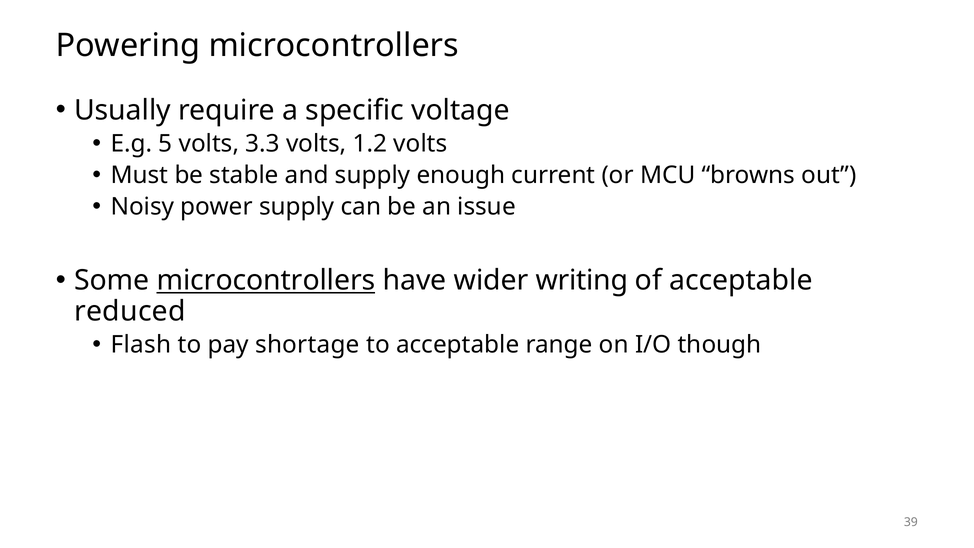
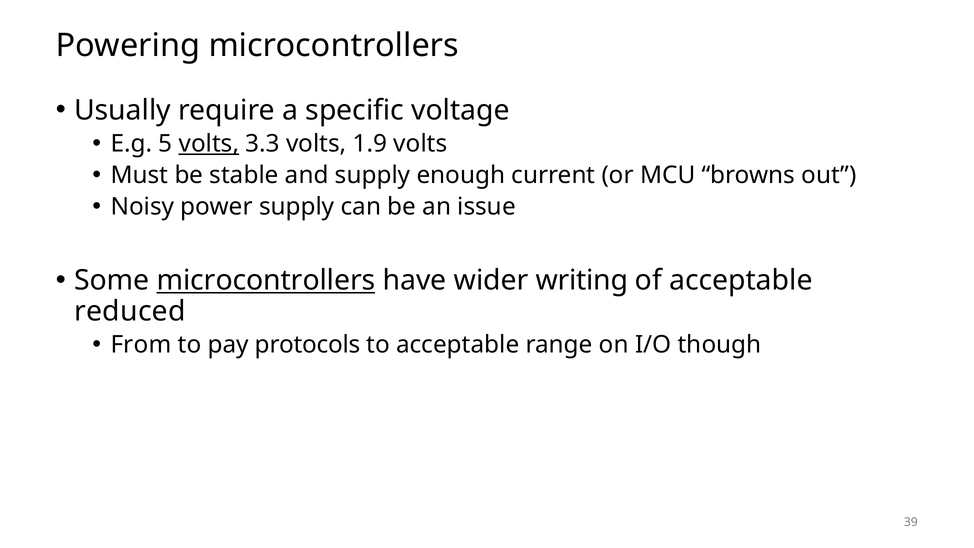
volts at (209, 144) underline: none -> present
1.2: 1.2 -> 1.9
Flash: Flash -> From
shortage: shortage -> protocols
